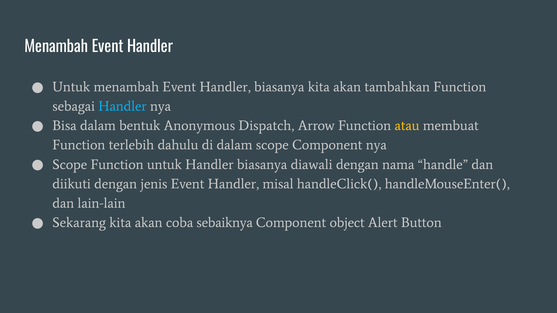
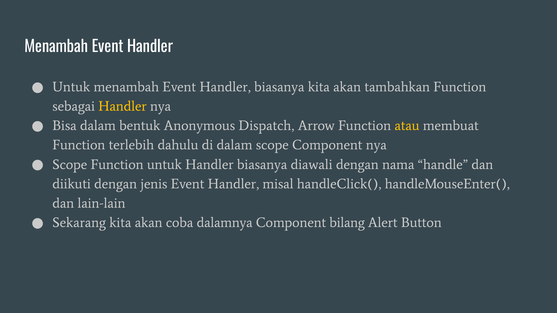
Handler at (123, 106) colour: light blue -> yellow
sebaiknya: sebaiknya -> dalamnya
object: object -> bilang
